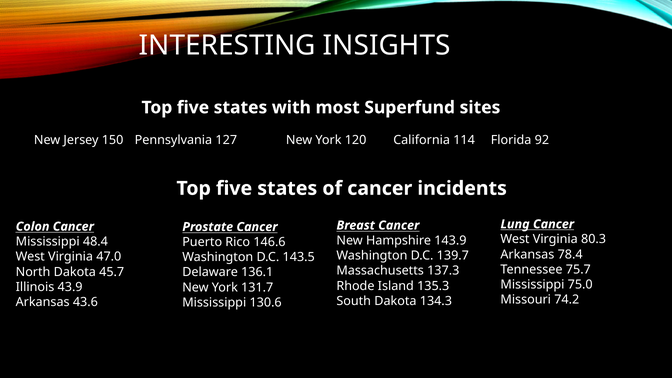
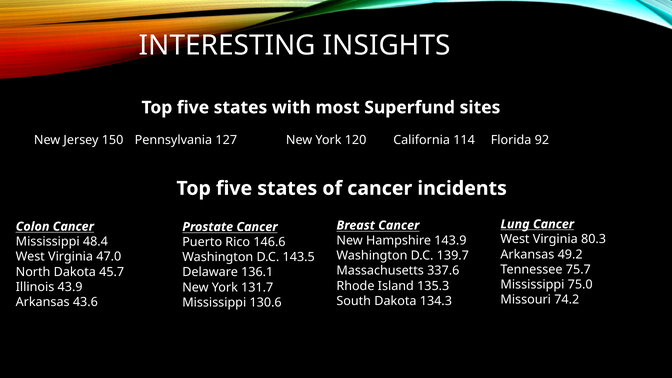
78.4: 78.4 -> 49.2
137.3: 137.3 -> 337.6
